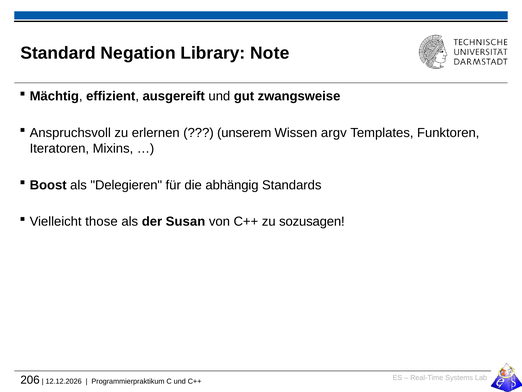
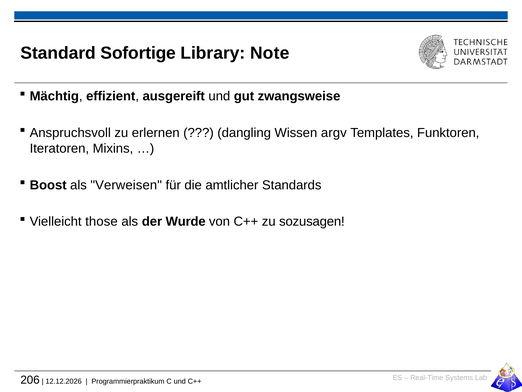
Negation: Negation -> Sofortige
unserem: unserem -> dangling
Delegieren: Delegieren -> Verweisen
abhängig: abhängig -> amtlicher
Susan: Susan -> Wurde
